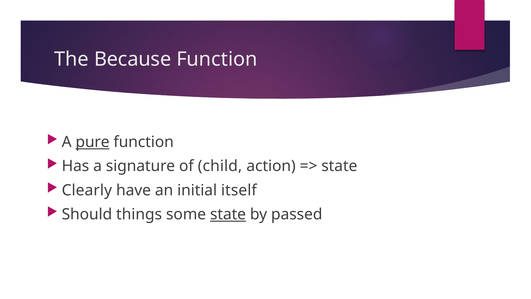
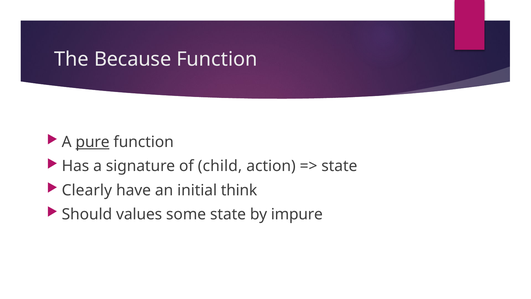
itself: itself -> think
things: things -> values
state at (228, 214) underline: present -> none
passed: passed -> impure
